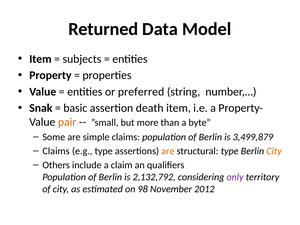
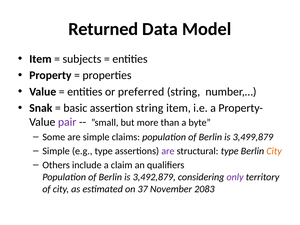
assertion death: death -> string
pair colour: orange -> purple
Claims at (56, 151): Claims -> Simple
are at (168, 151) colour: orange -> purple
2,132,792: 2,132,792 -> 3,492,879
98: 98 -> 37
2012: 2012 -> 2083
